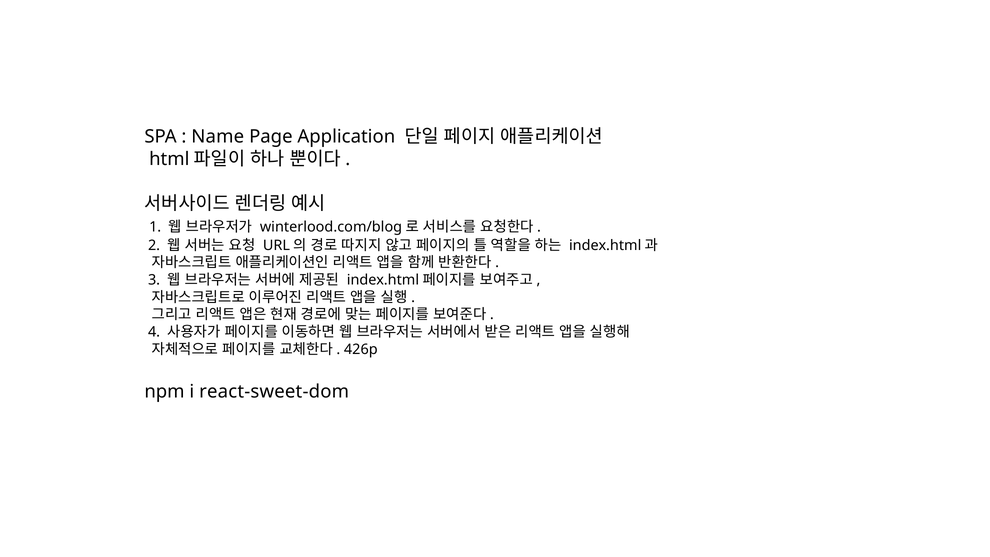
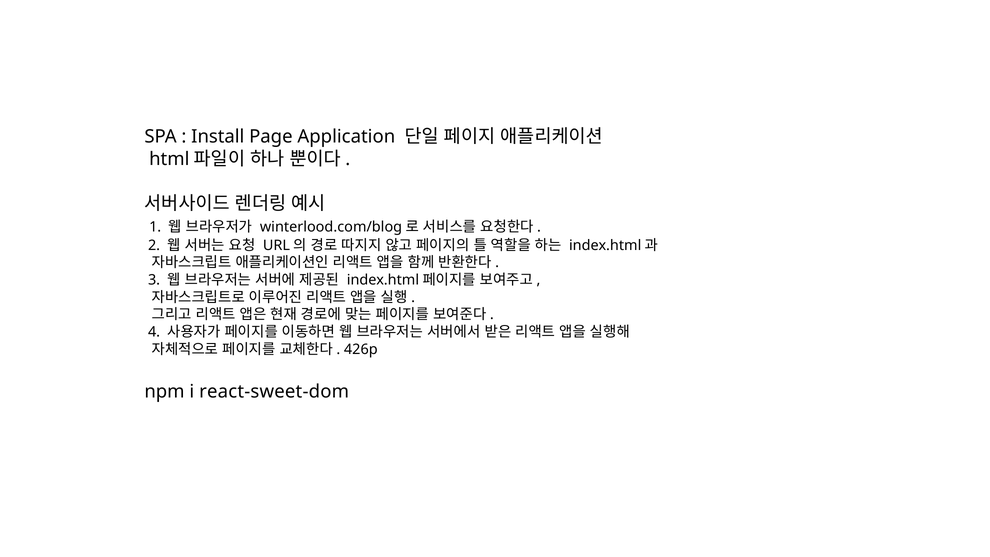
Name: Name -> Install
